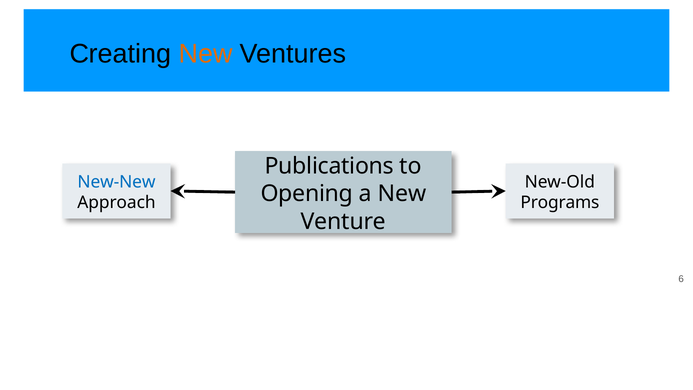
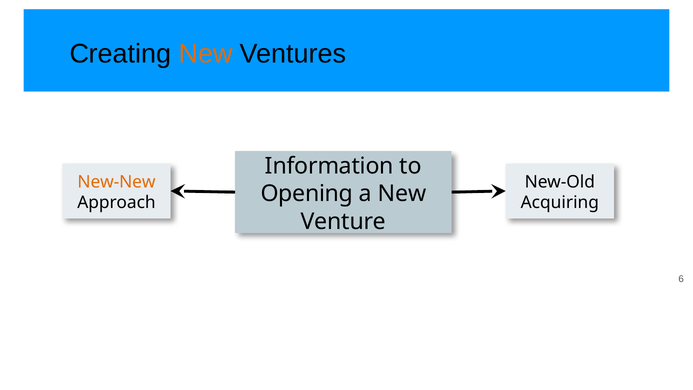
Publications: Publications -> Information
New-New colour: blue -> orange
Programs: Programs -> Acquiring
